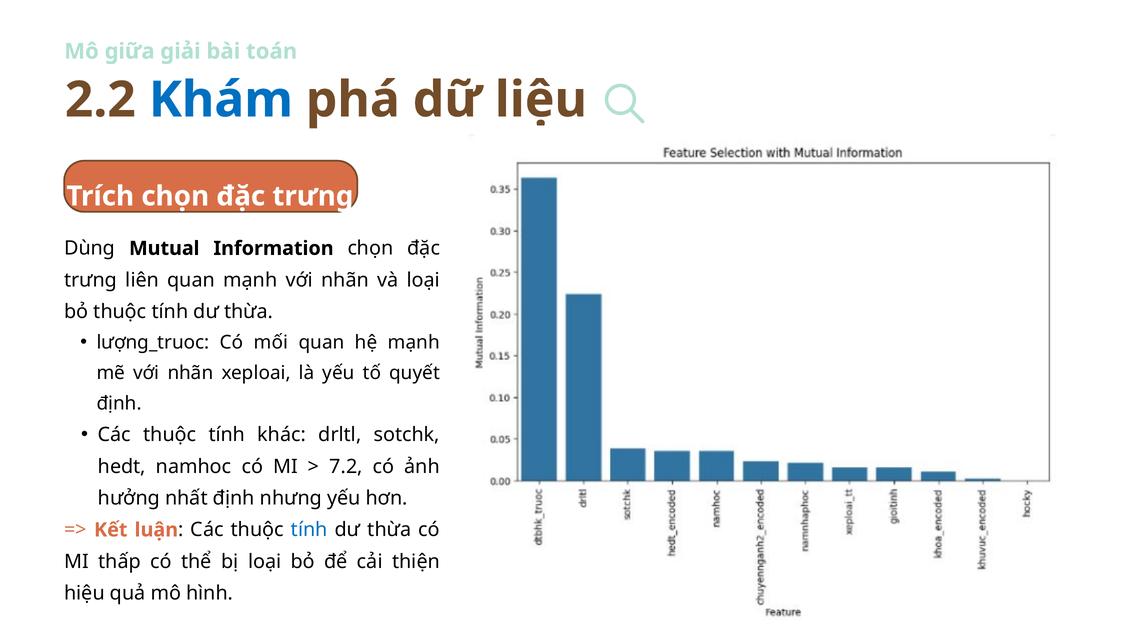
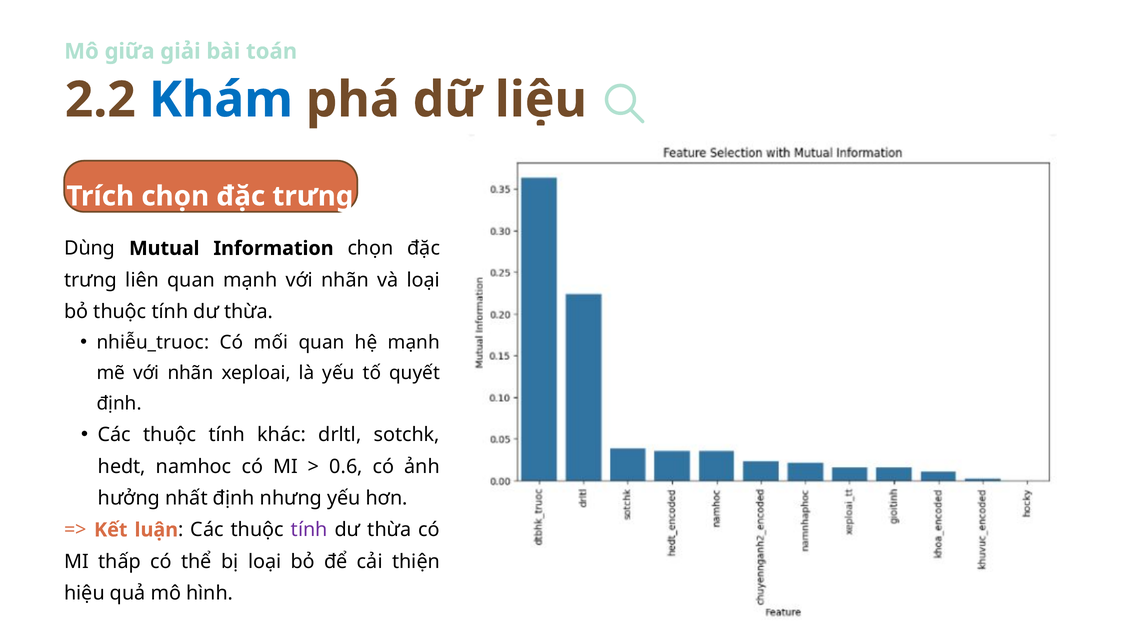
lượng_truoc: lượng_truoc -> nhiễu_truoc
7.2: 7.2 -> 0.6
tính at (309, 530) colour: blue -> purple
